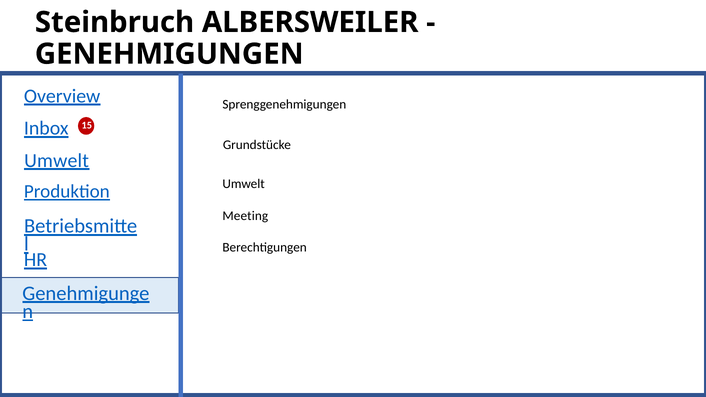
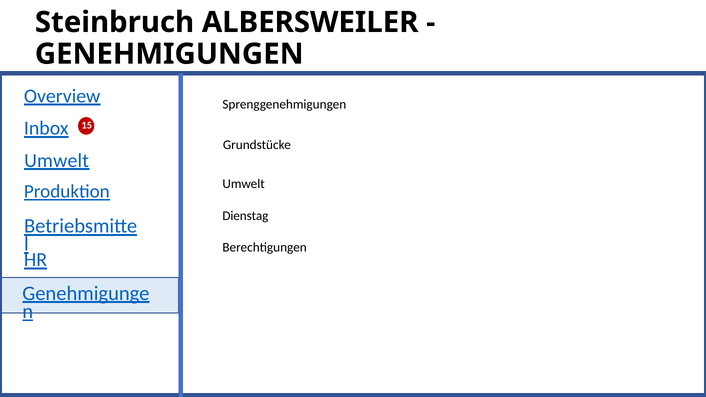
Meeting: Meeting -> Dienstag
